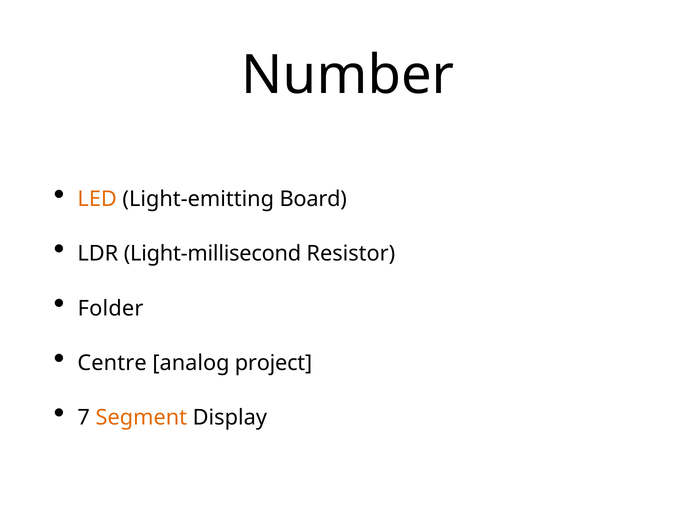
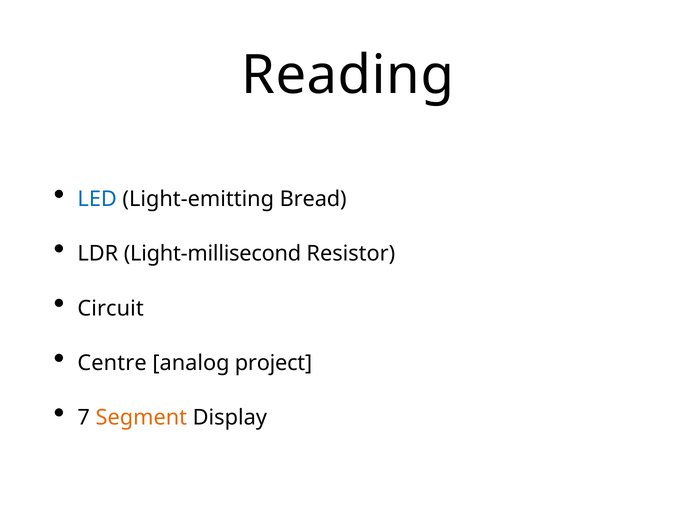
Number: Number -> Reading
LED colour: orange -> blue
Board: Board -> Bread
Folder: Folder -> Circuit
